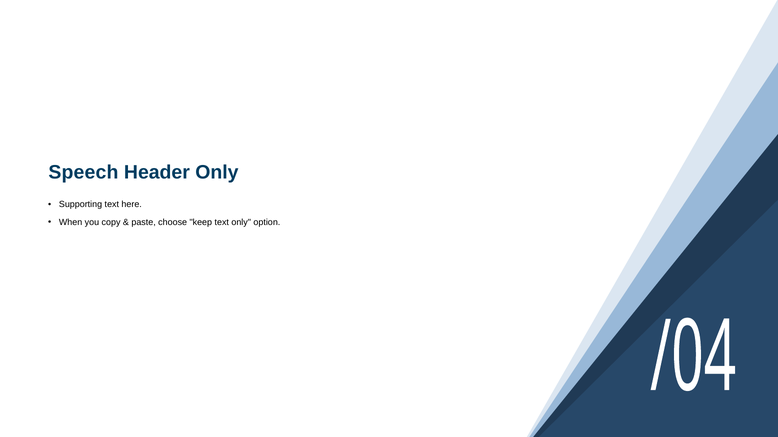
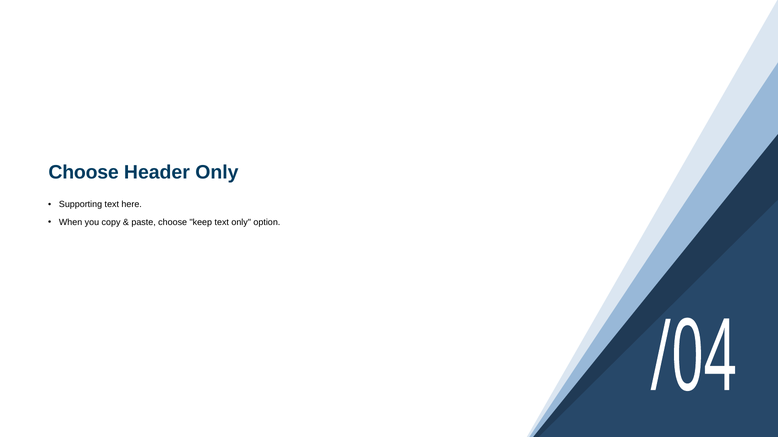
Speech at (83, 173): Speech -> Choose
